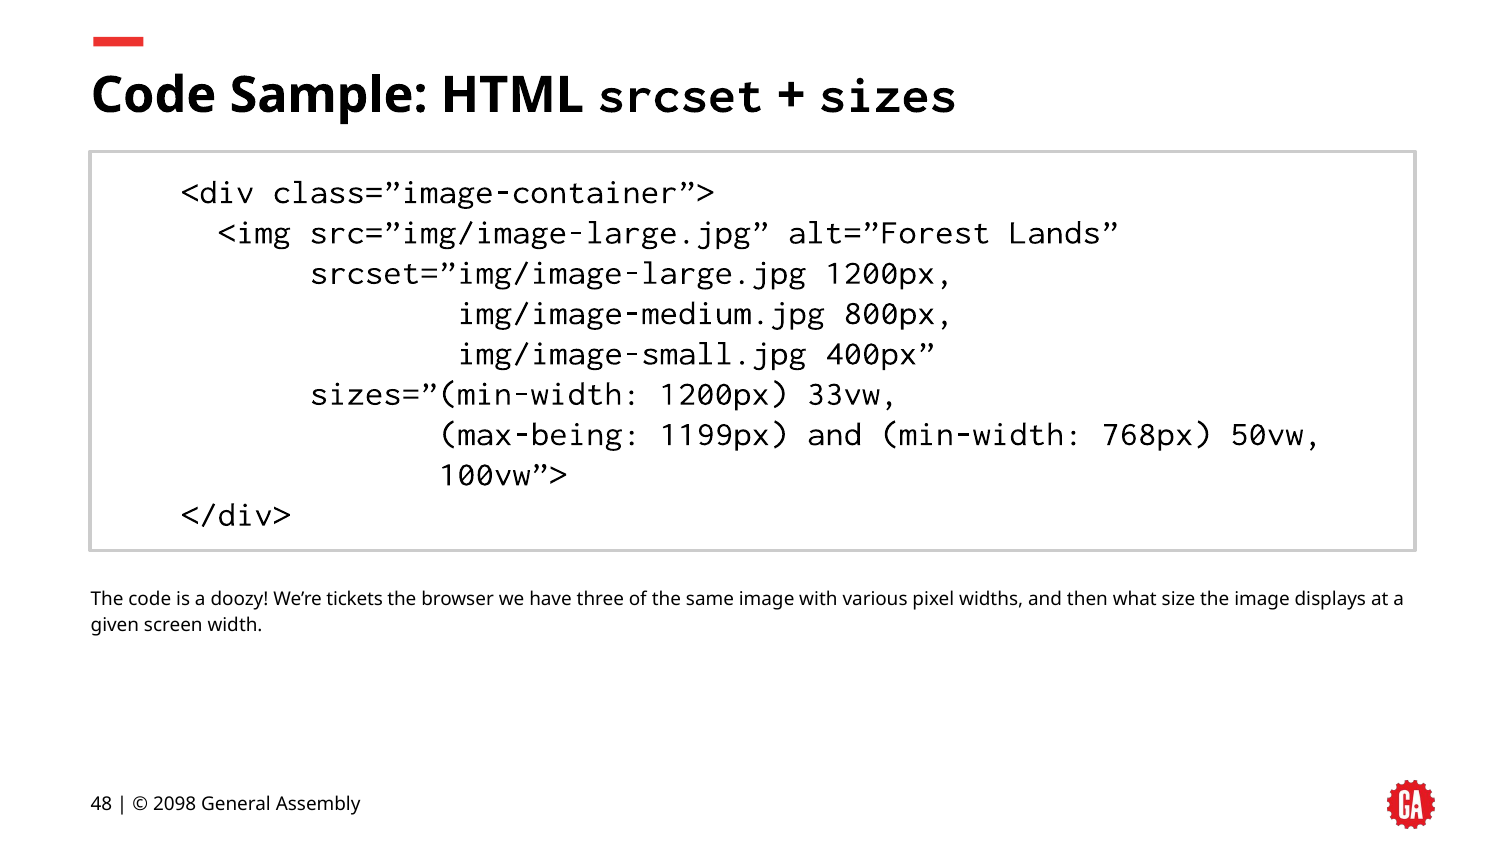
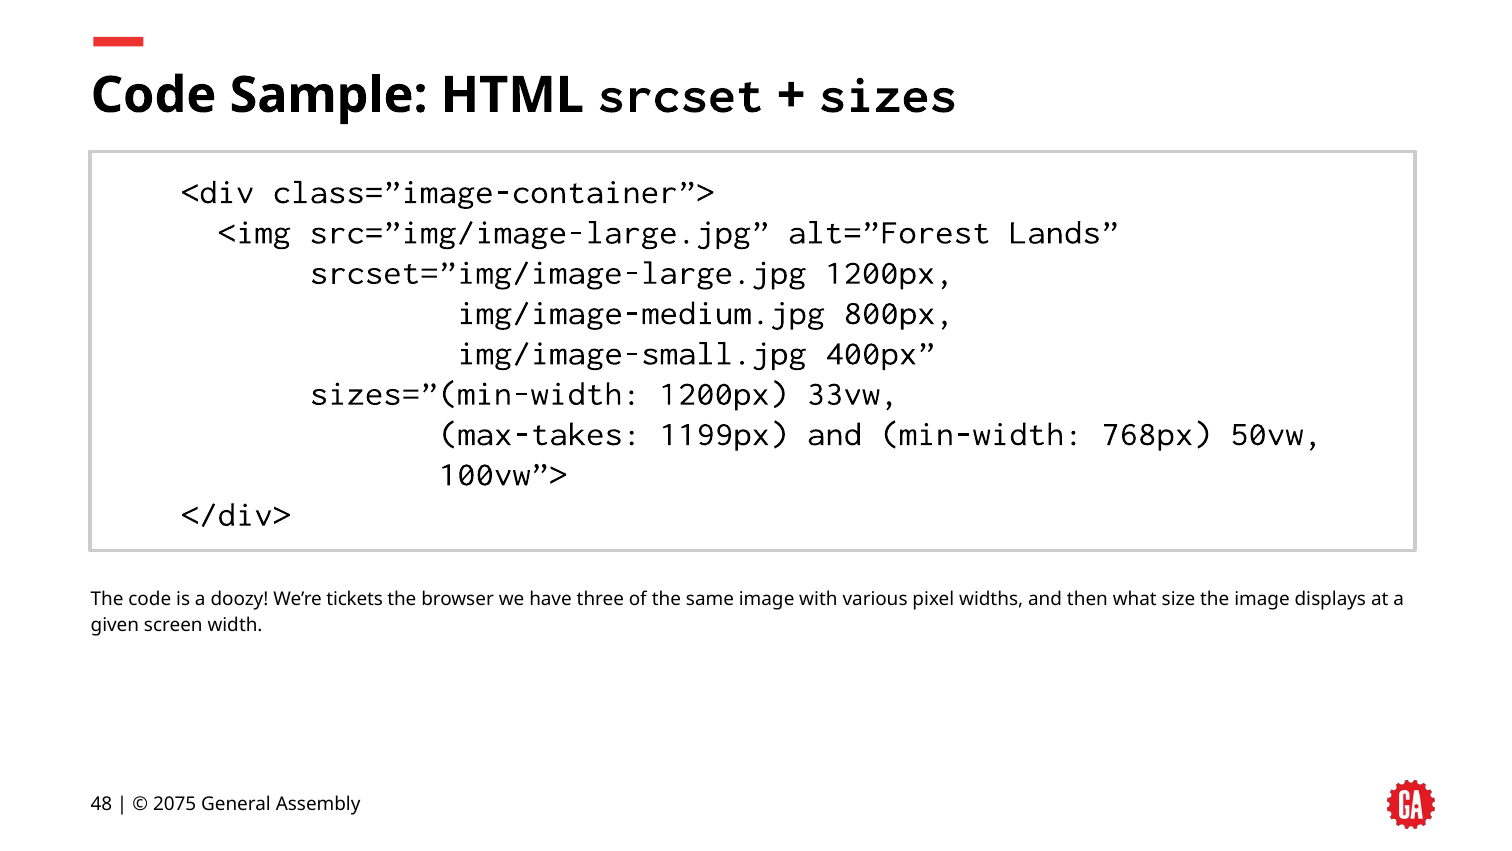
max-being: max-being -> max-takes
2098: 2098 -> 2075
